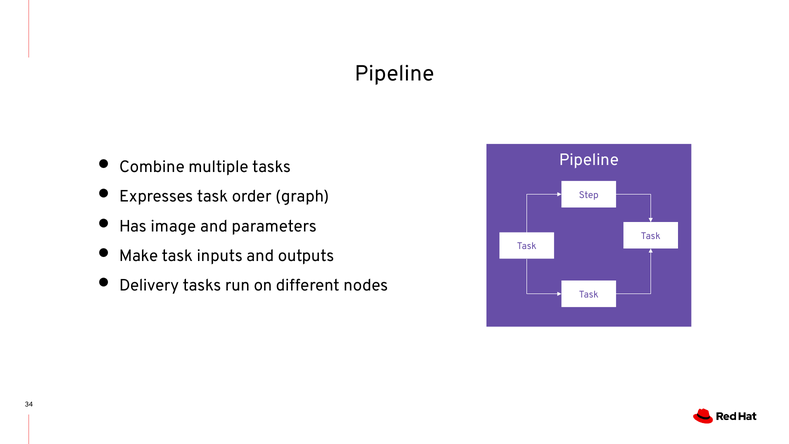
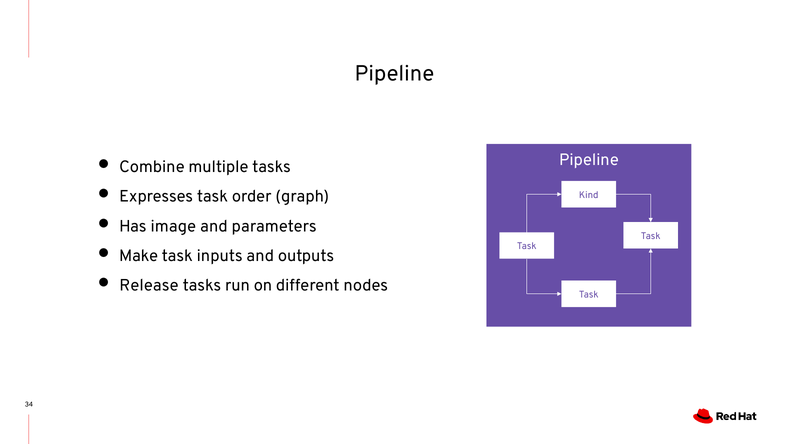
Step: Step -> Kind
Delivery: Delivery -> Release
